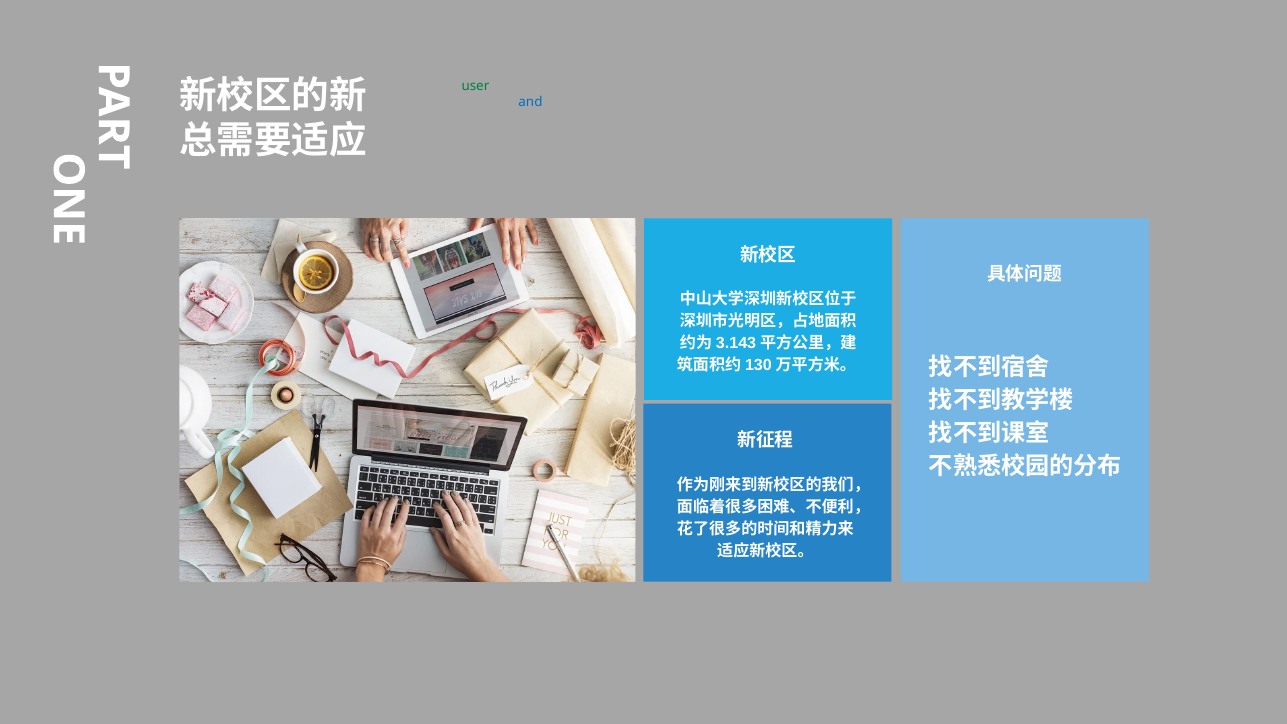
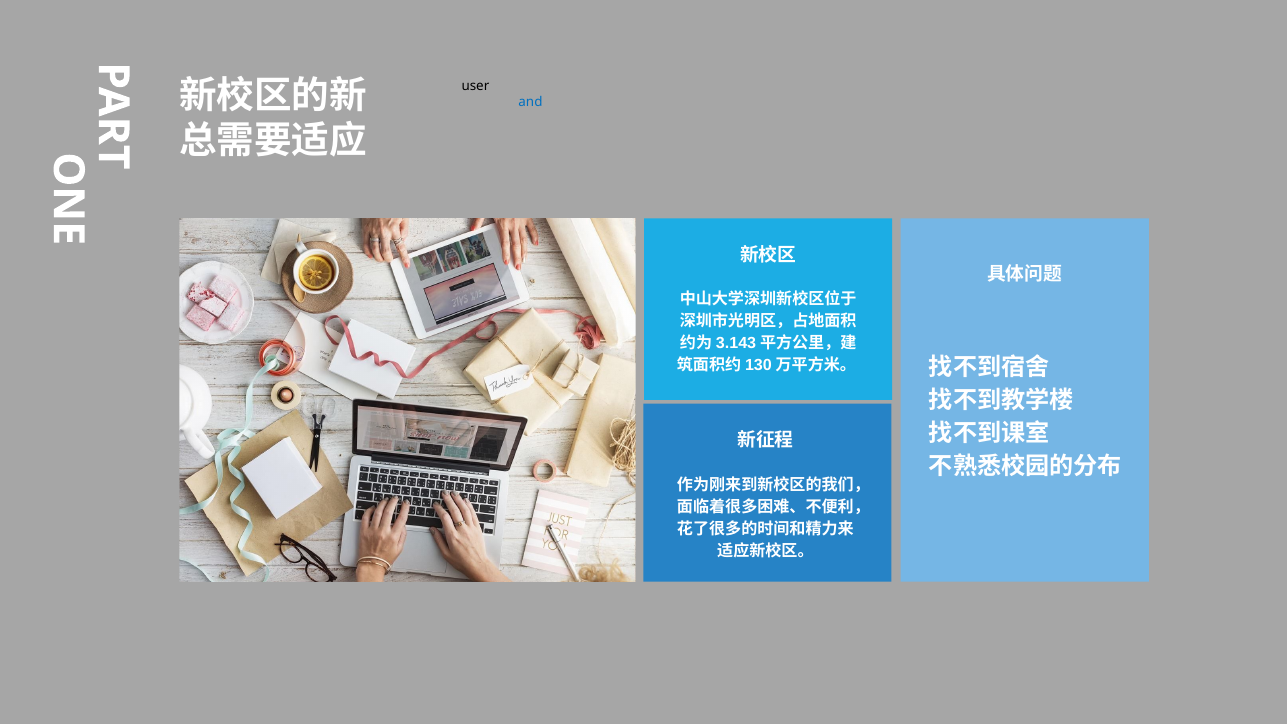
user colour: green -> black
